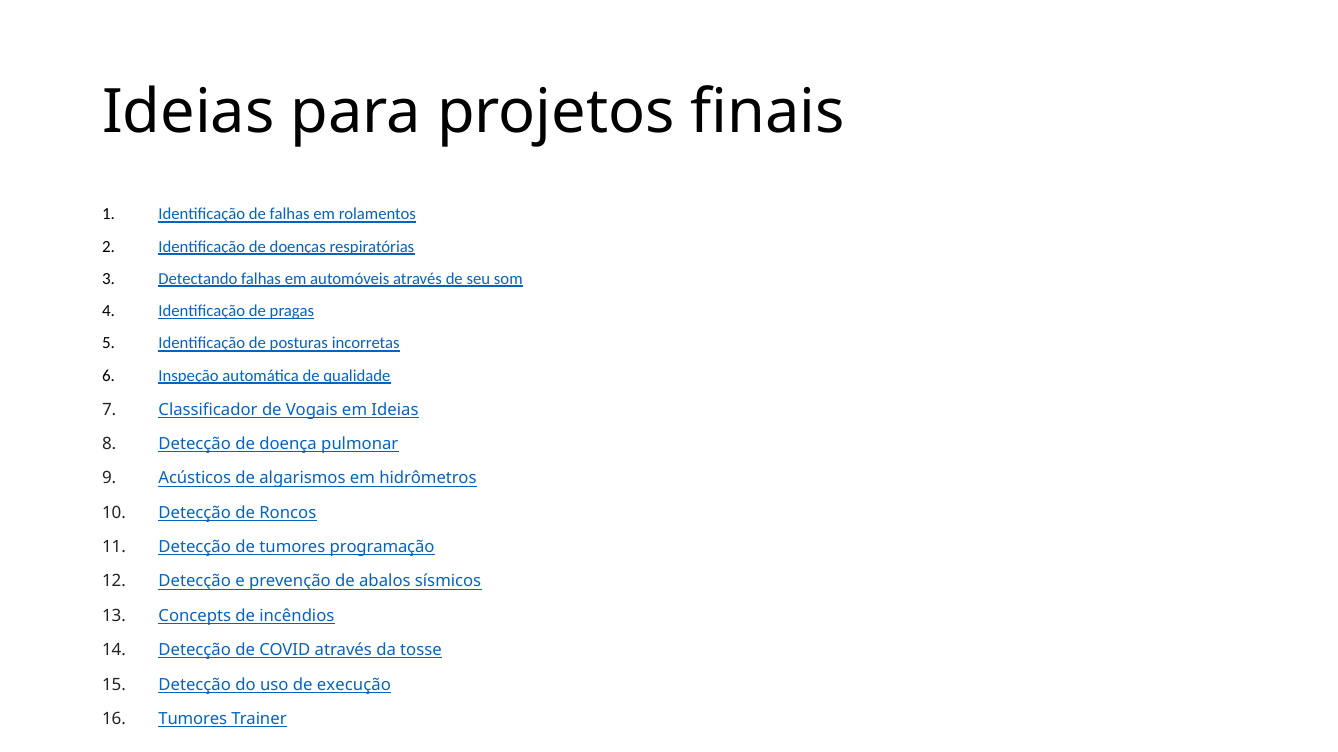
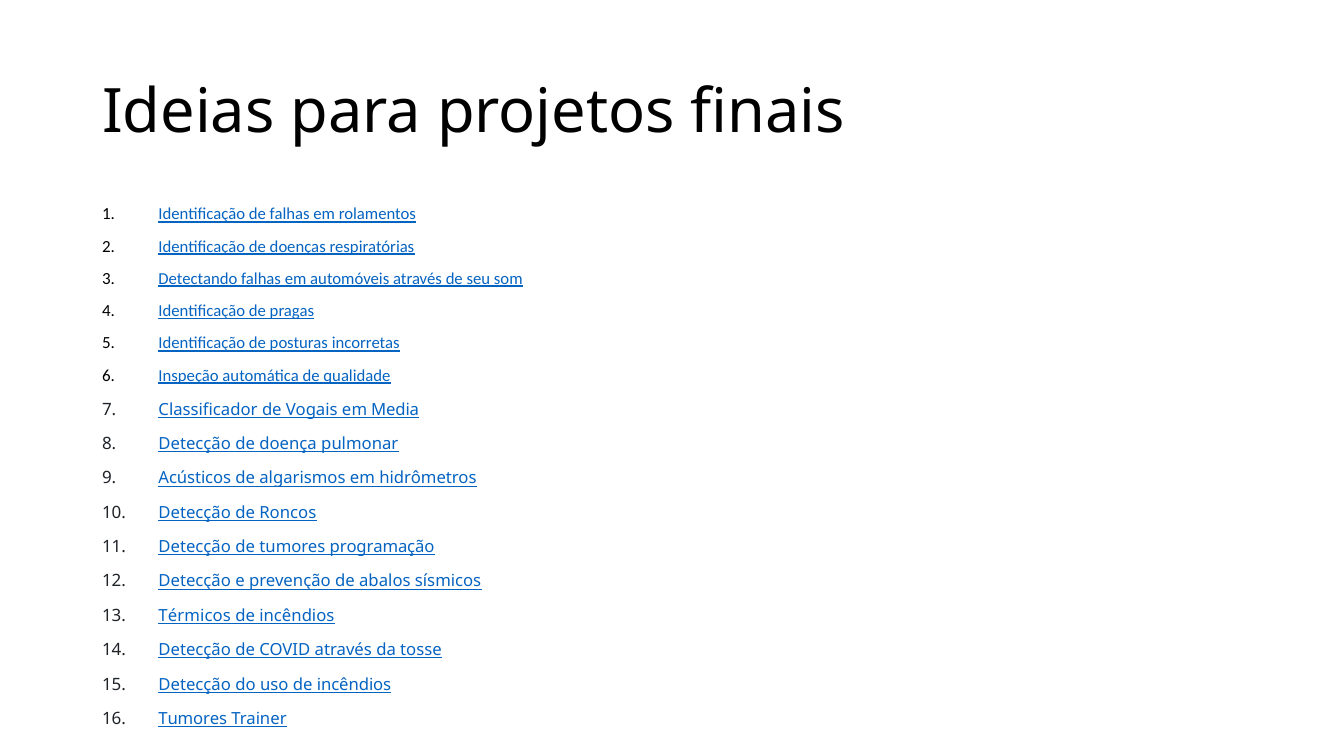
em Ideias: Ideias -> Media
Concepts: Concepts -> Térmicos
uso de execução: execução -> incêndios
